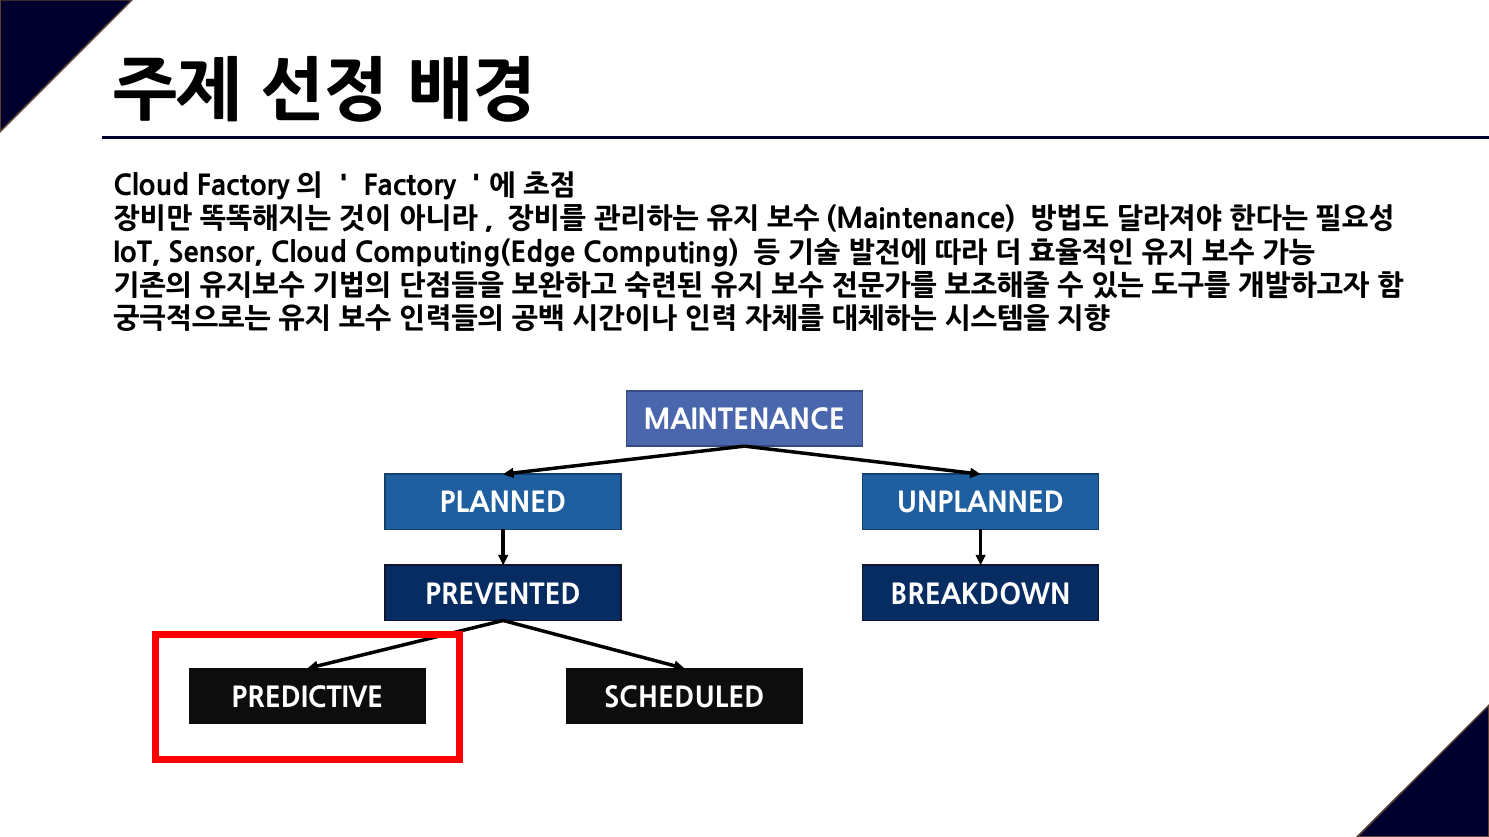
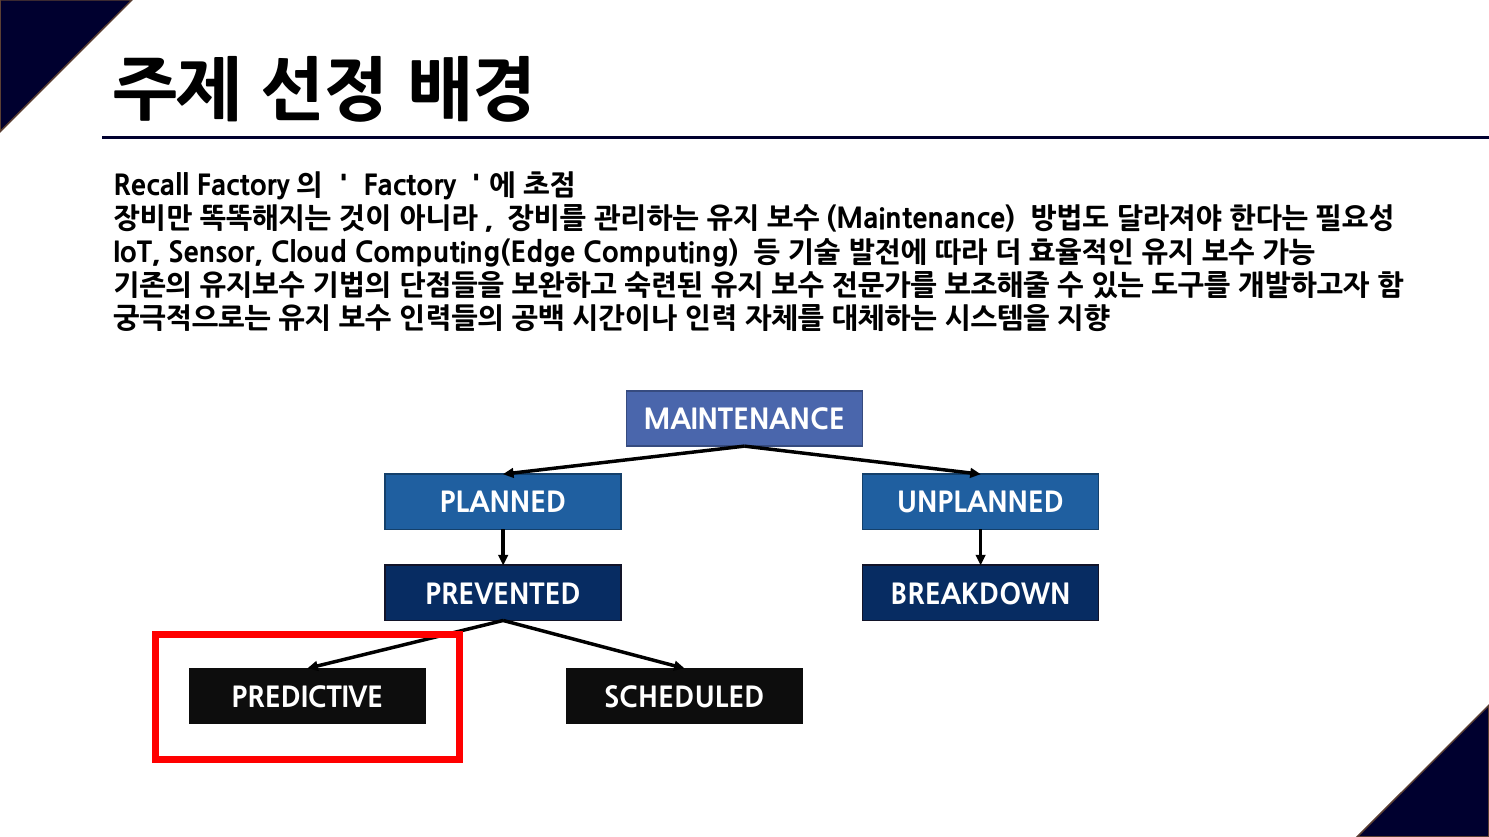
Cloud at (151, 186): Cloud -> Recall
